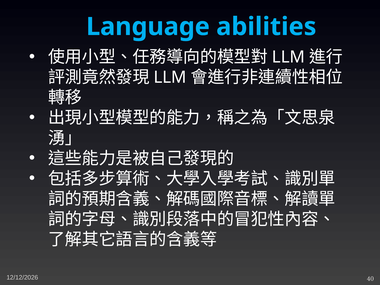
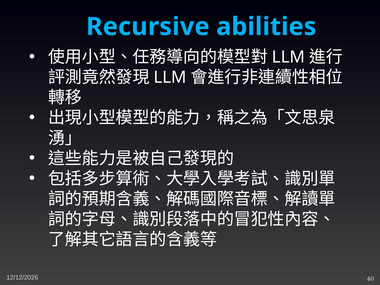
Language: Language -> Recursive
